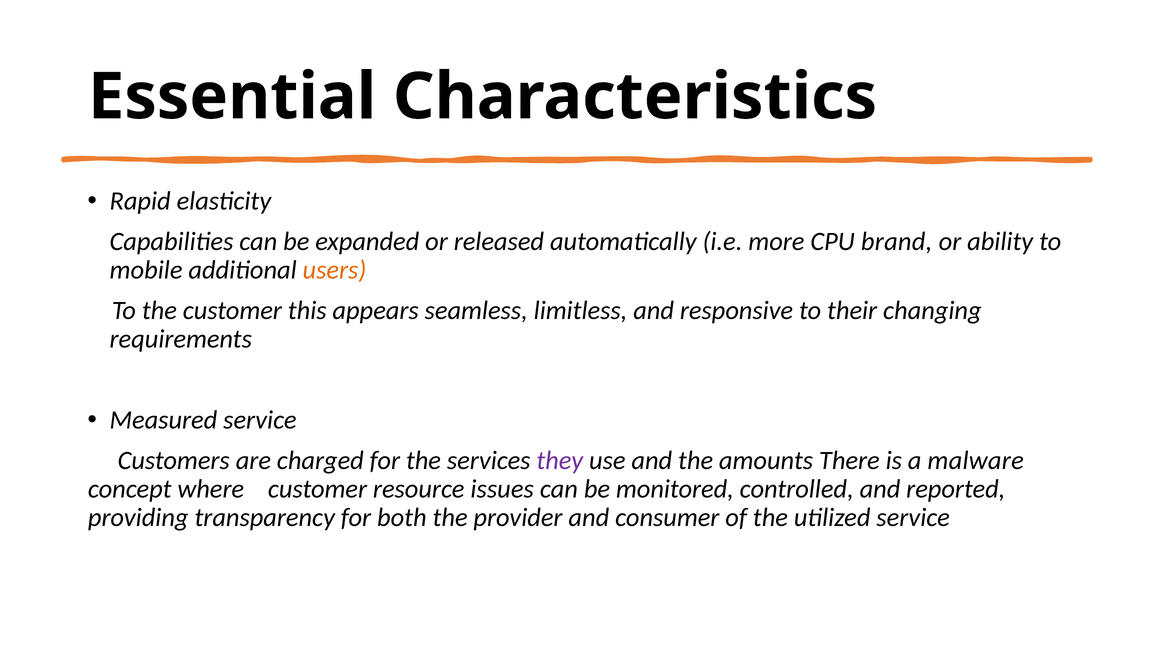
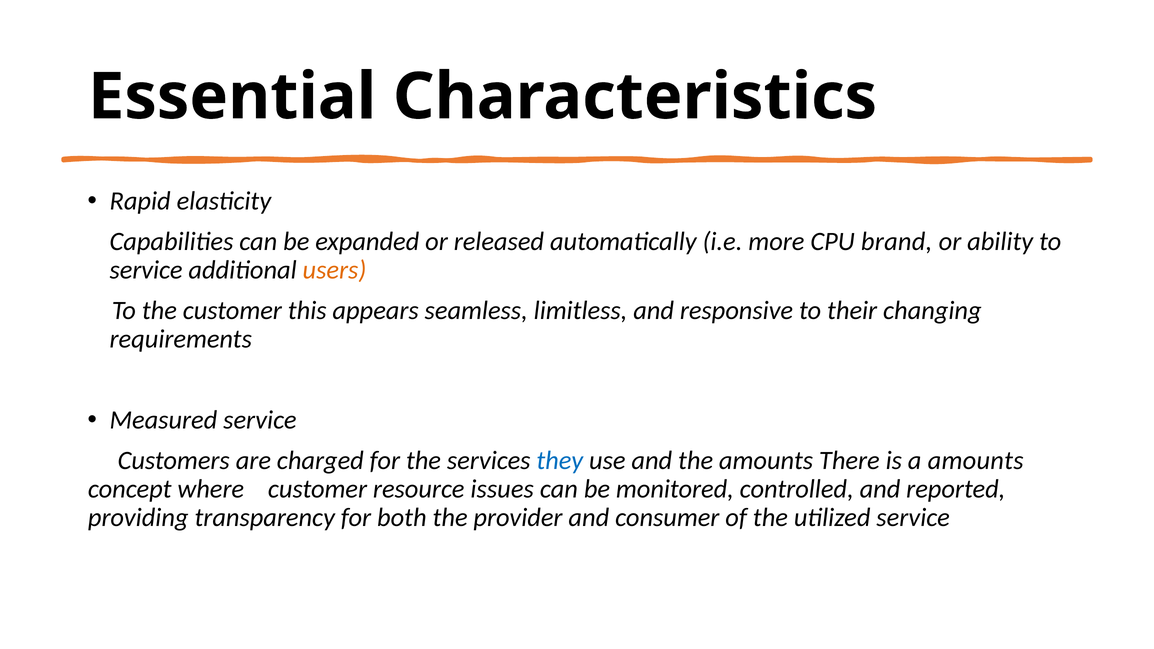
mobile at (146, 270): mobile -> service
they colour: purple -> blue
a malware: malware -> amounts
